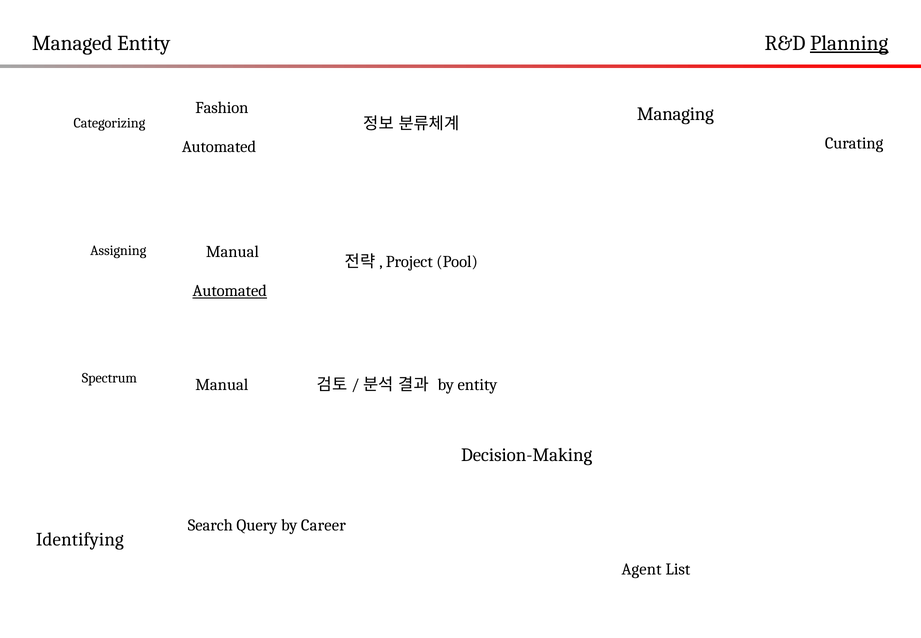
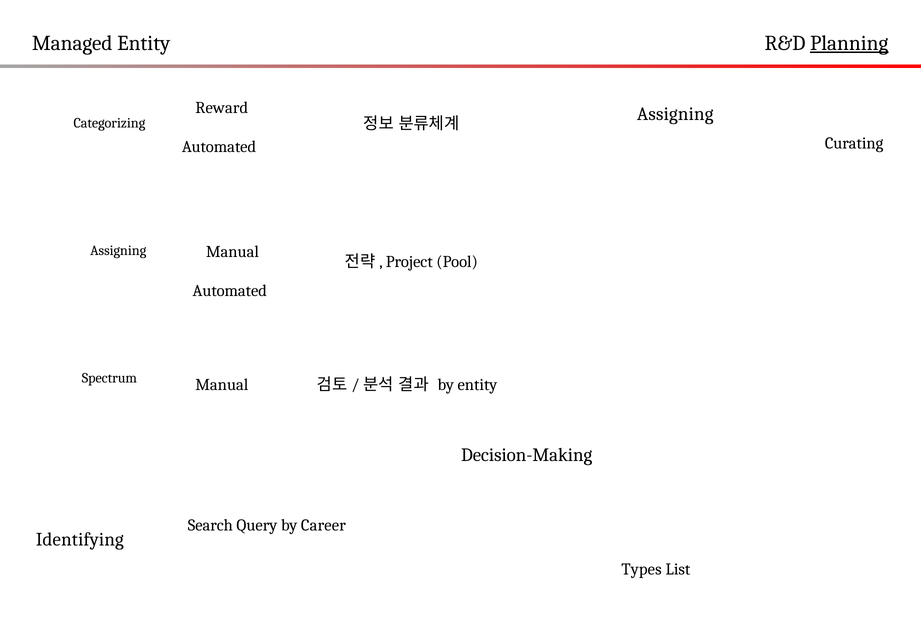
Fashion: Fashion -> Reward
Categorizing Managing: Managing -> Assigning
Automated at (230, 291) underline: present -> none
Agent: Agent -> Types
